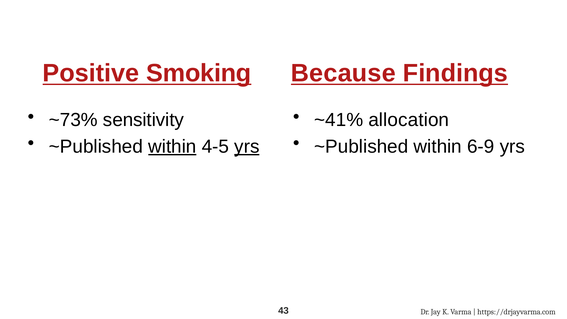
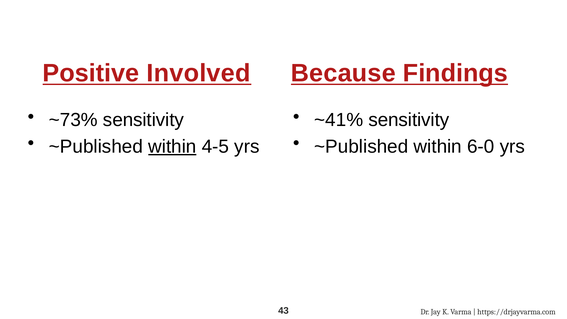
Smoking: Smoking -> Involved
~41% allocation: allocation -> sensitivity
yrs at (247, 146) underline: present -> none
6-9: 6-9 -> 6-0
